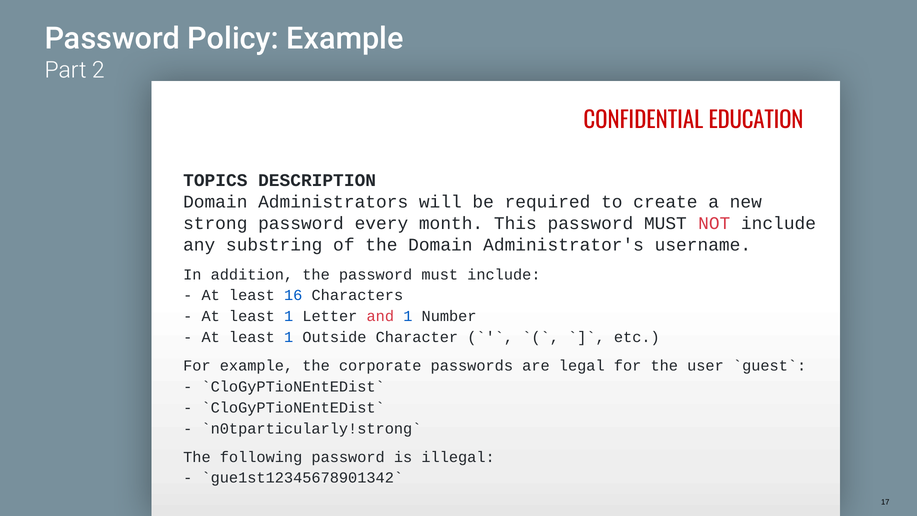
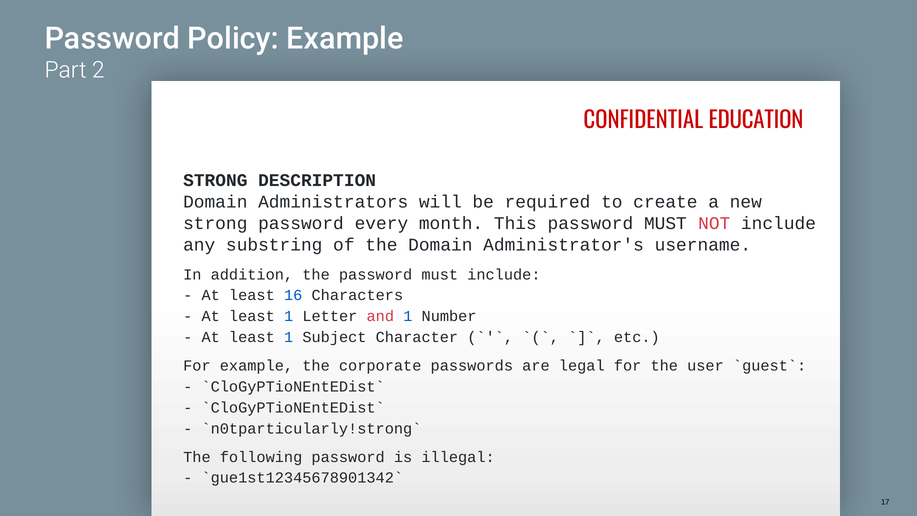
TOPICS at (215, 180): TOPICS -> STRONG
Outside: Outside -> Subject
